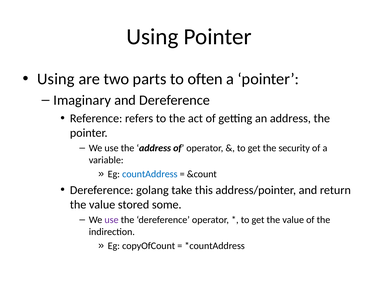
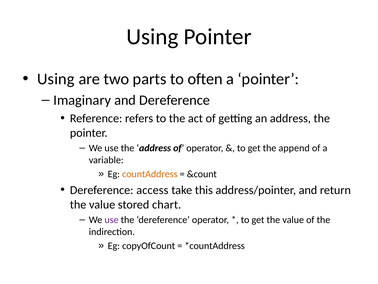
security: security -> append
countAddress colour: blue -> orange
golang: golang -> access
some: some -> chart
